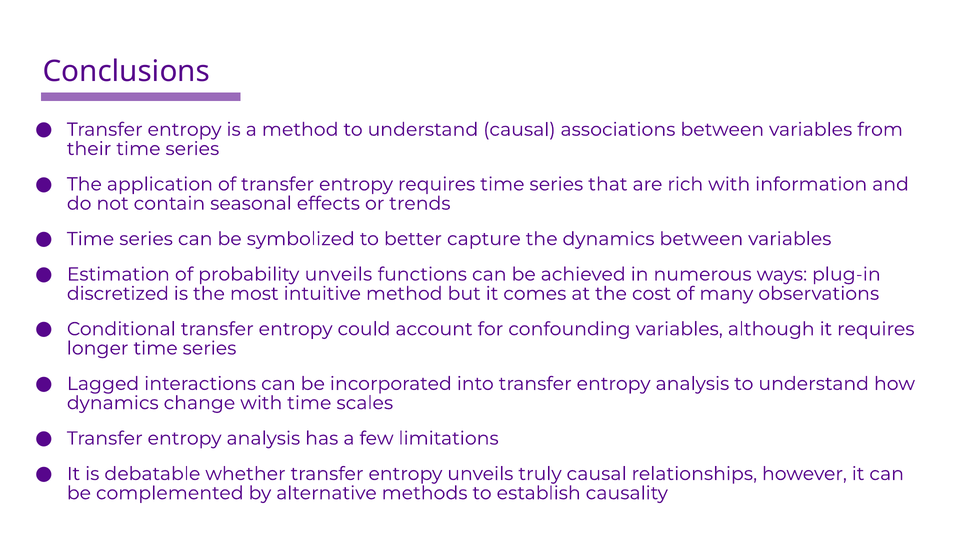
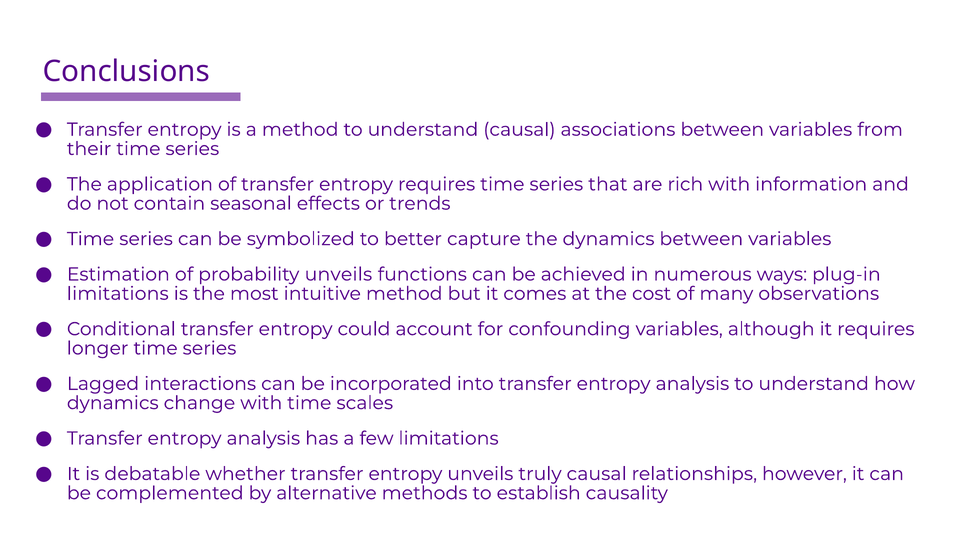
discretized at (118, 294): discretized -> limitations
